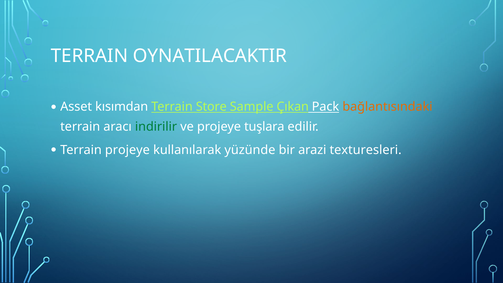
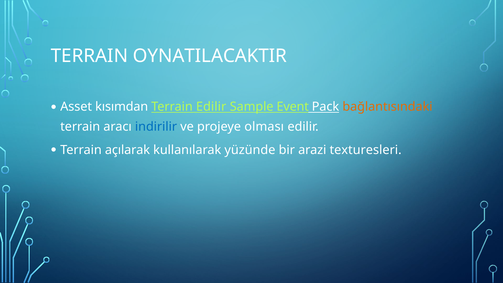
Terrain Store: Store -> Edilir
Çıkan: Çıkan -> Event
indirilir colour: green -> blue
tuşlara: tuşlara -> olması
Terrain projeye: projeye -> açılarak
